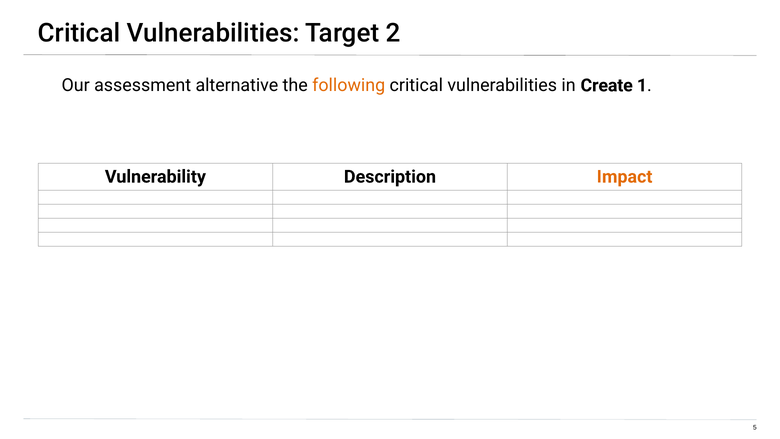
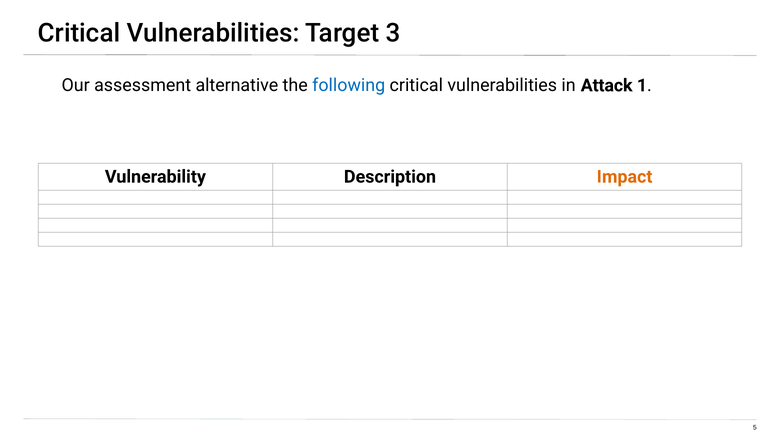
2: 2 -> 3
following colour: orange -> blue
Create: Create -> Attack
